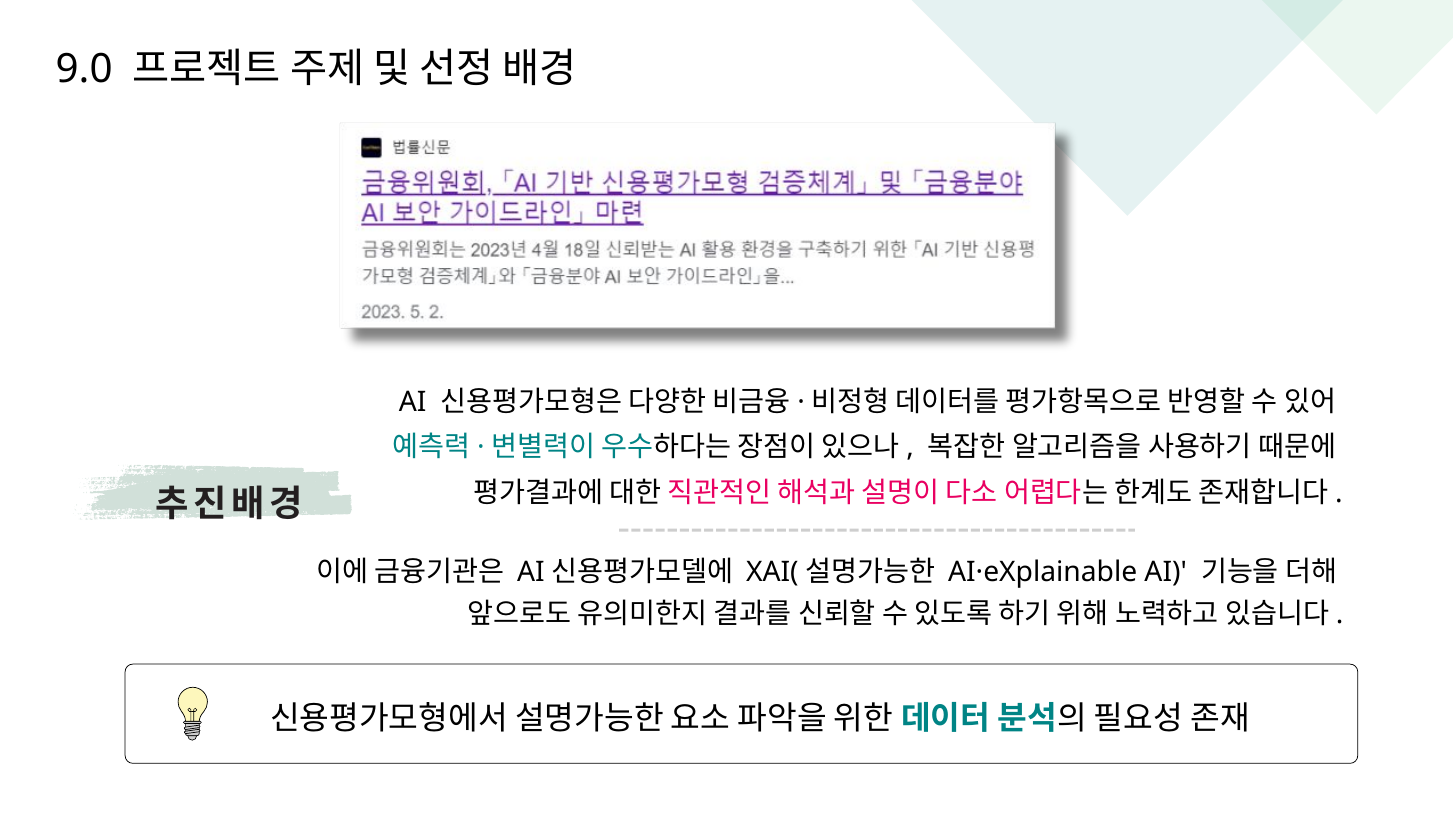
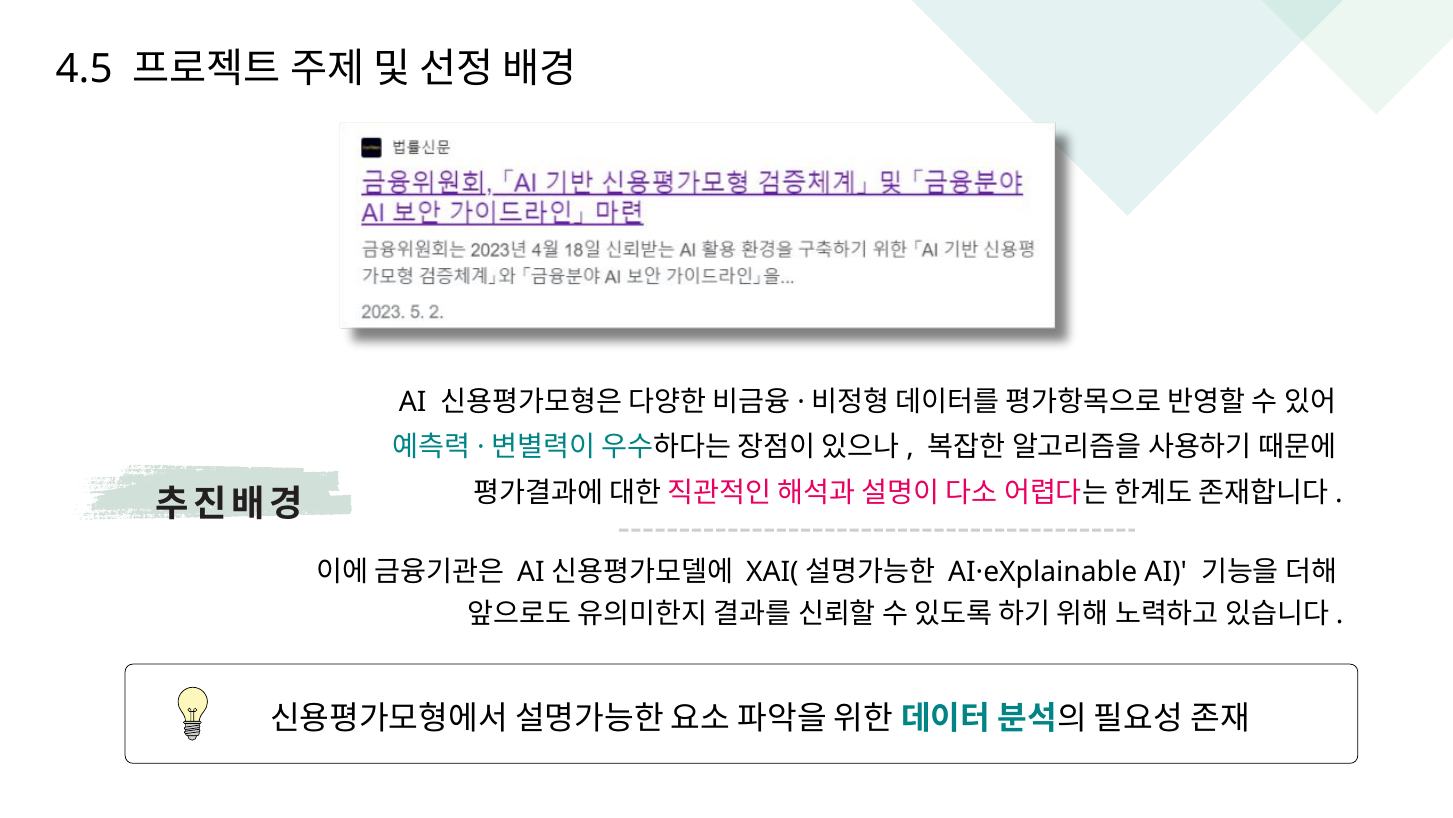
9.0: 9.0 -> 4.5
